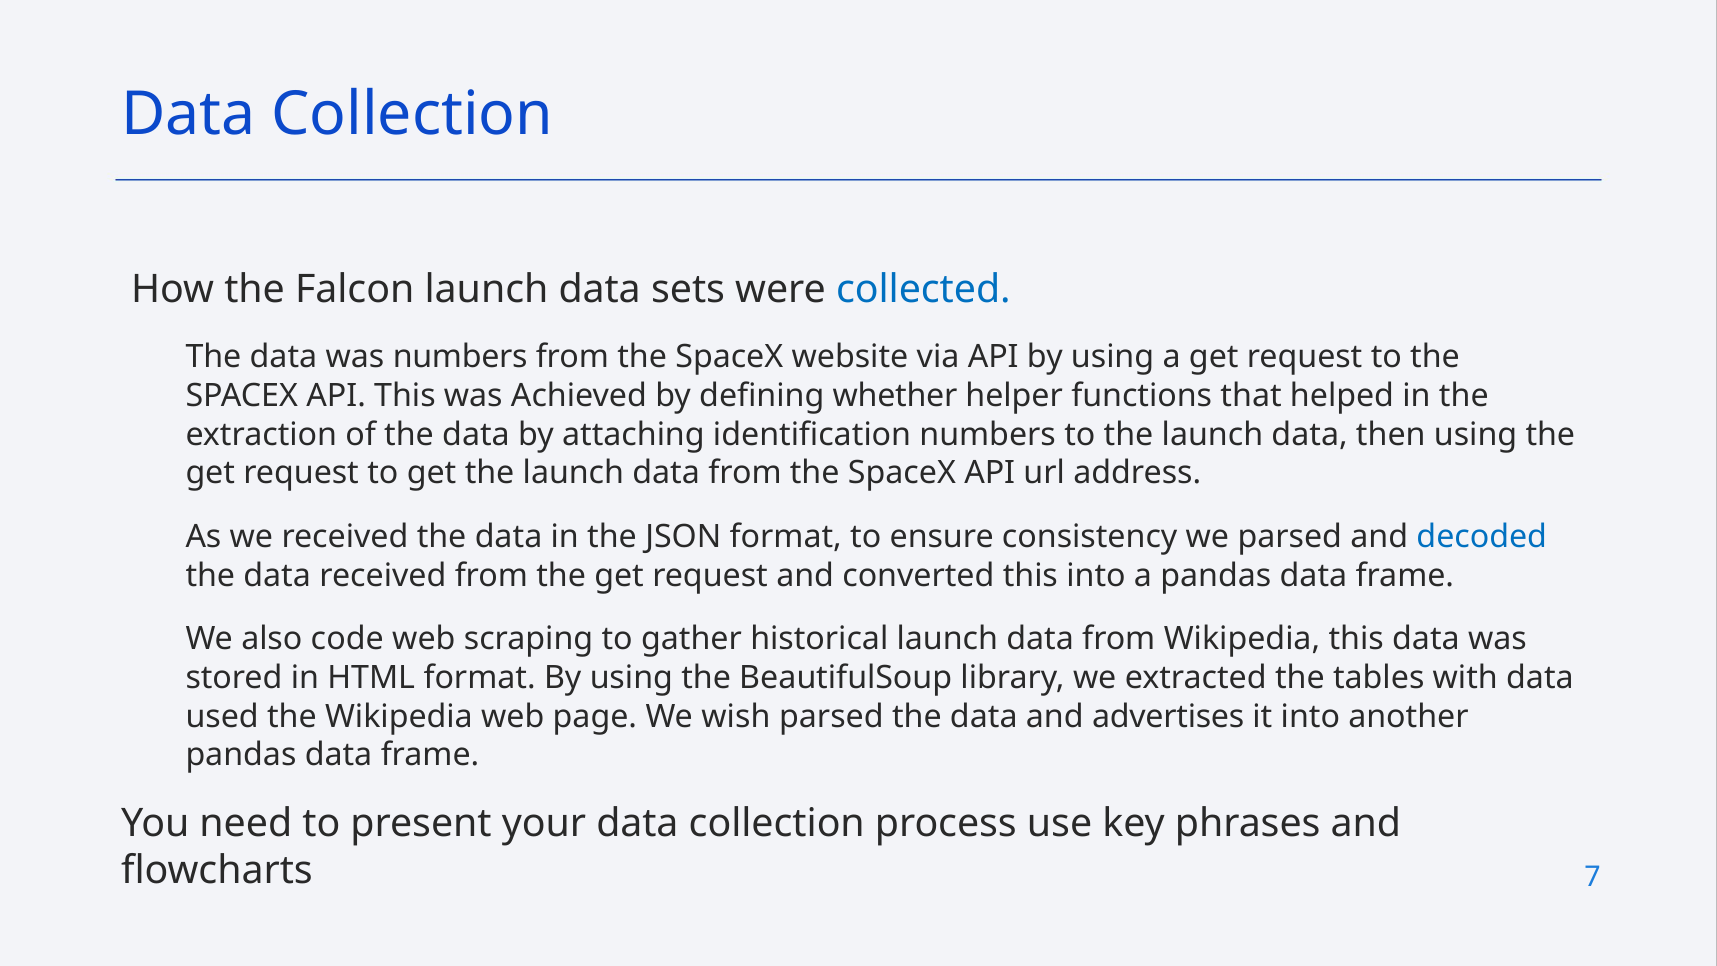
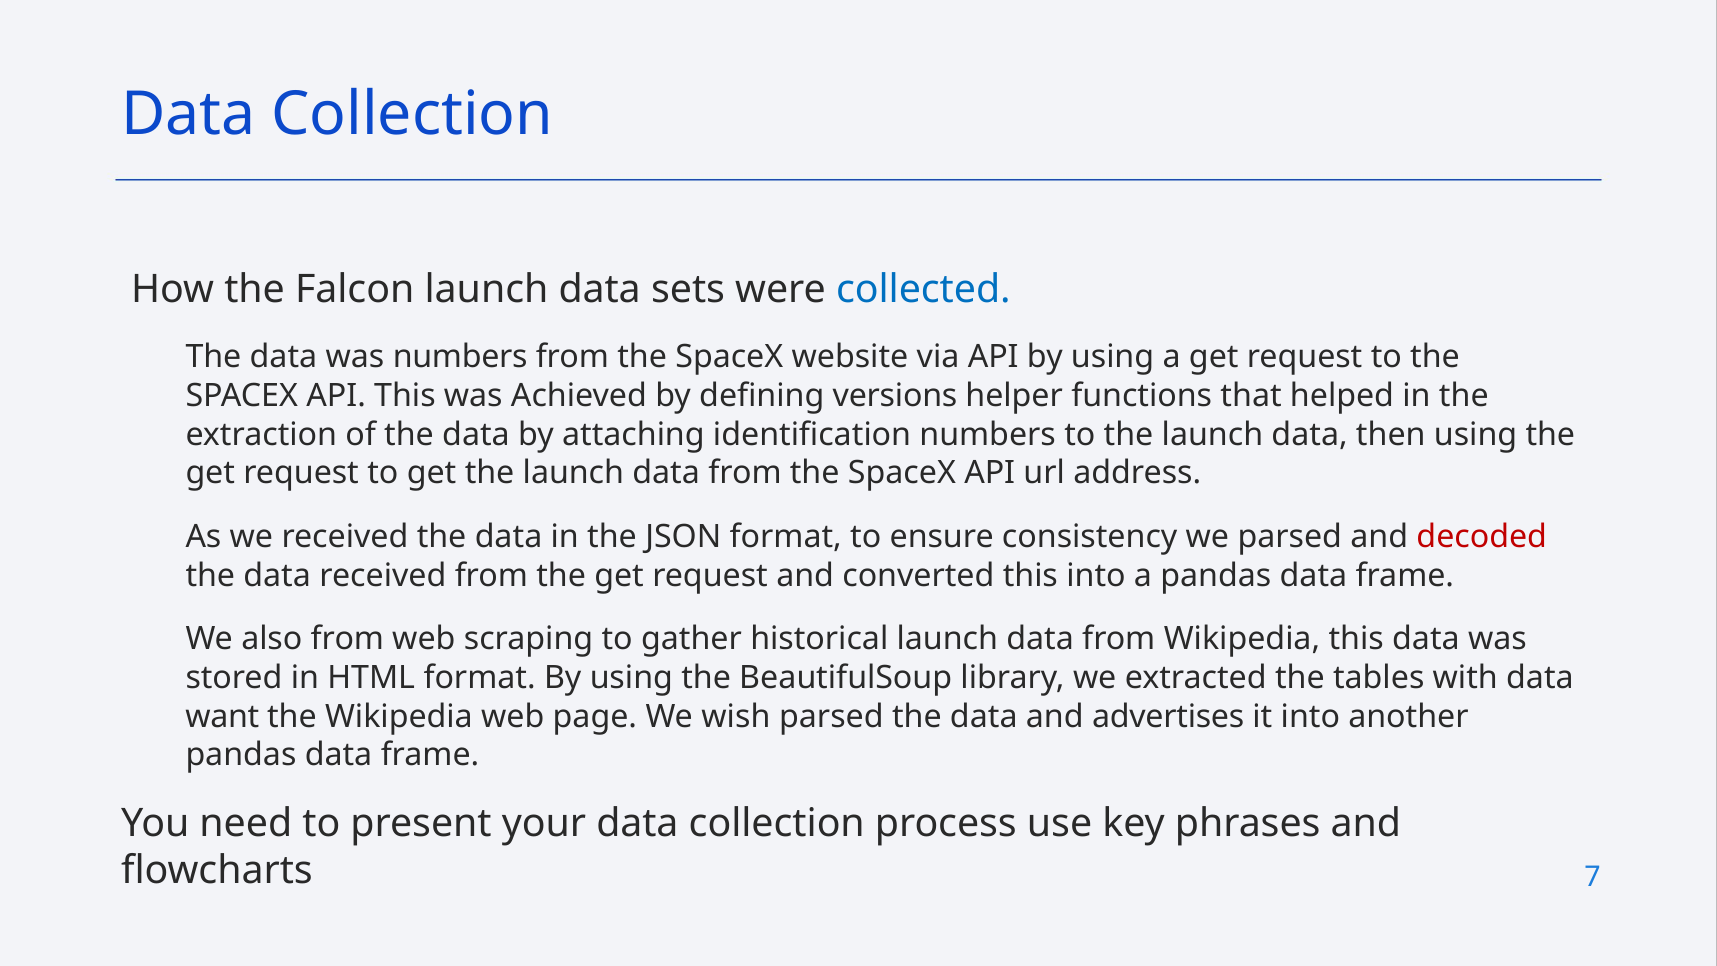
whether: whether -> versions
decoded colour: blue -> red
also code: code -> from
used: used -> want
